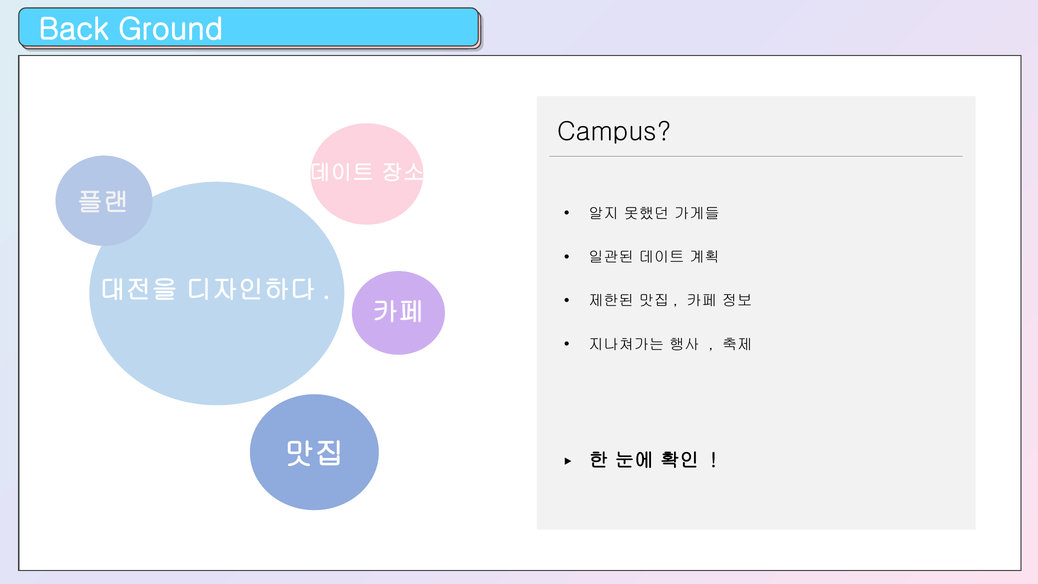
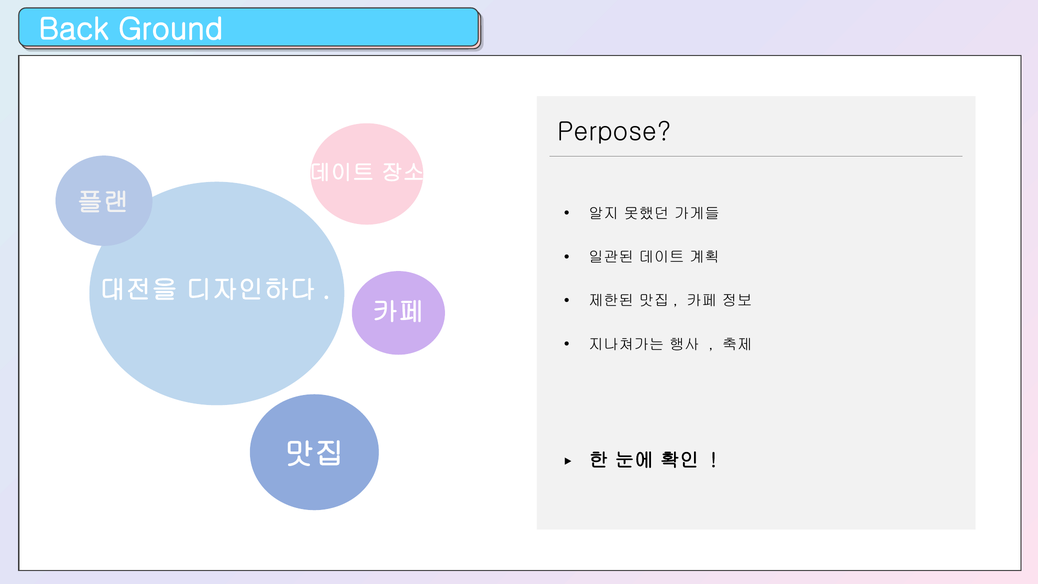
Campus: Campus -> Perpose
